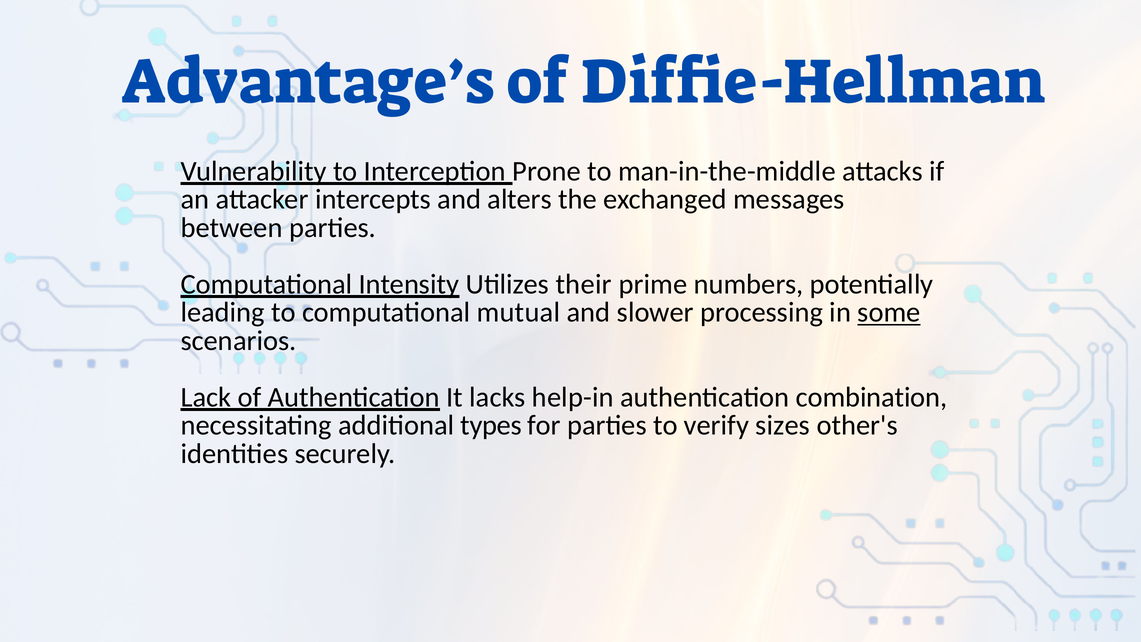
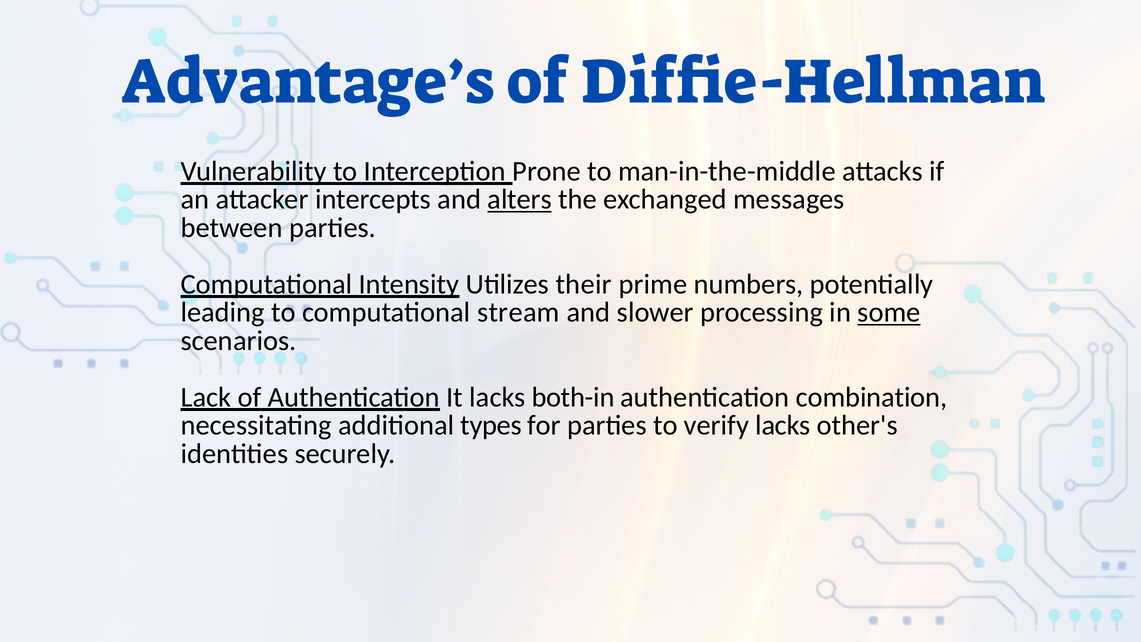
alters underline: none -> present
mutual: mutual -> stream
help-in: help-in -> both-in
verify sizes: sizes -> lacks
